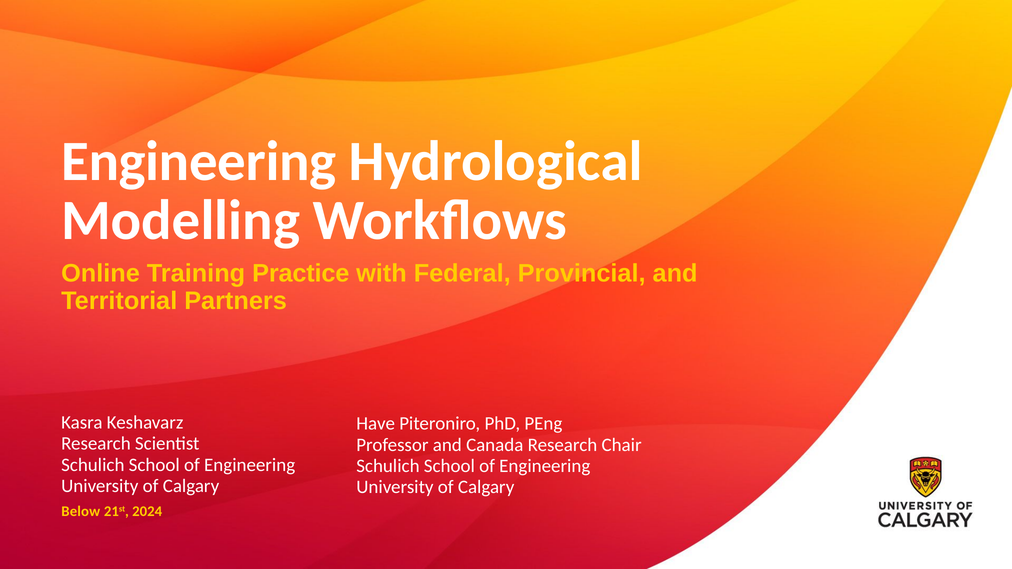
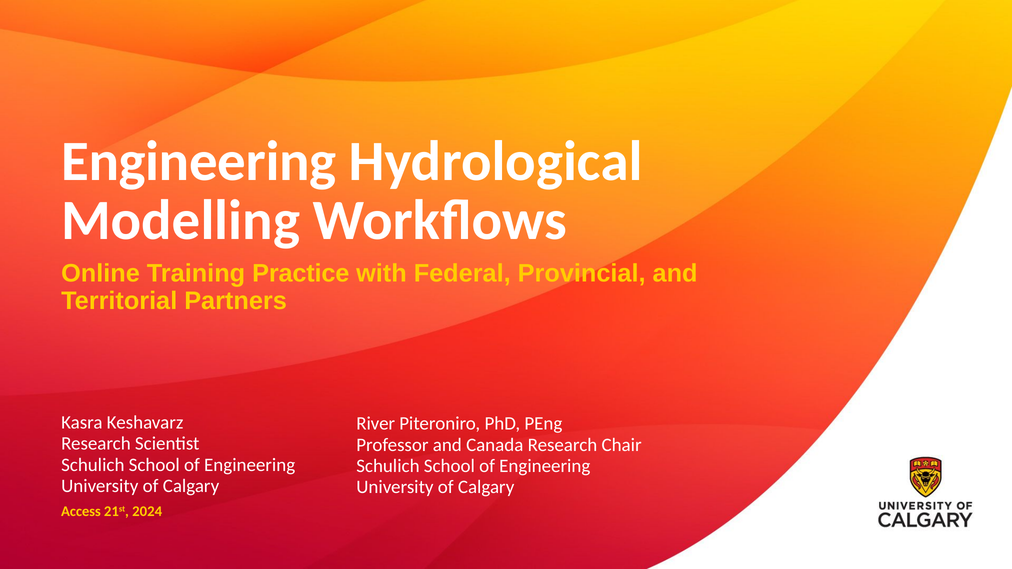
Have: Have -> River
Below: Below -> Access
